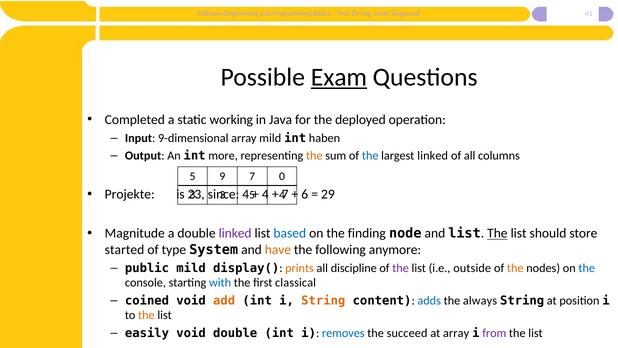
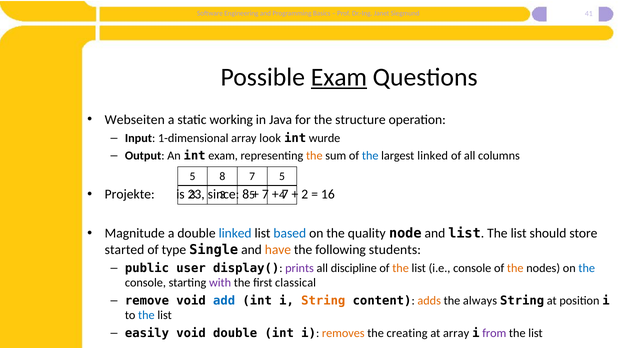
Completed: Completed -> Webseiten
deployed: deployed -> structure
9-dimensional: 9-dimensional -> 1-dimensional
array mild: mild -> look
haben: haben -> wurde
int more: more -> exam
5 9: 9 -> 8
7 0: 0 -> 5
4 at (246, 194): 4 -> 8
4 at (265, 194): 4 -> 7
6: 6 -> 2
29: 29 -> 16
linked at (235, 233) colour: purple -> blue
finding: finding -> quality
The at (497, 233) underline: present -> none
System: System -> Single
anymore: anymore -> students
public mild: mild -> user
prints colour: orange -> purple
the at (401, 268) colour: purple -> orange
i.e outside: outside -> console
with colour: blue -> purple
coined: coined -> remove
add colour: orange -> blue
adds colour: blue -> orange
the at (146, 315) colour: orange -> blue
removes colour: blue -> orange
succeed: succeed -> creating
